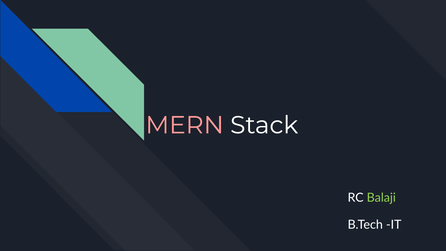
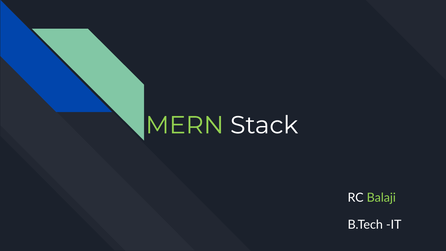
MERN colour: pink -> light green
